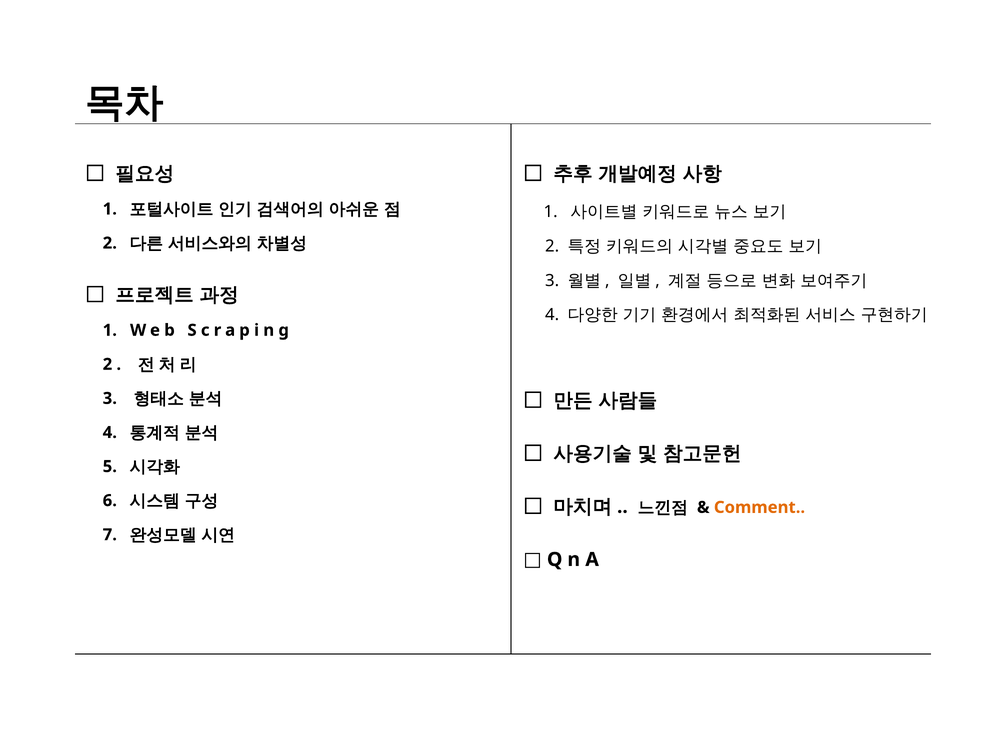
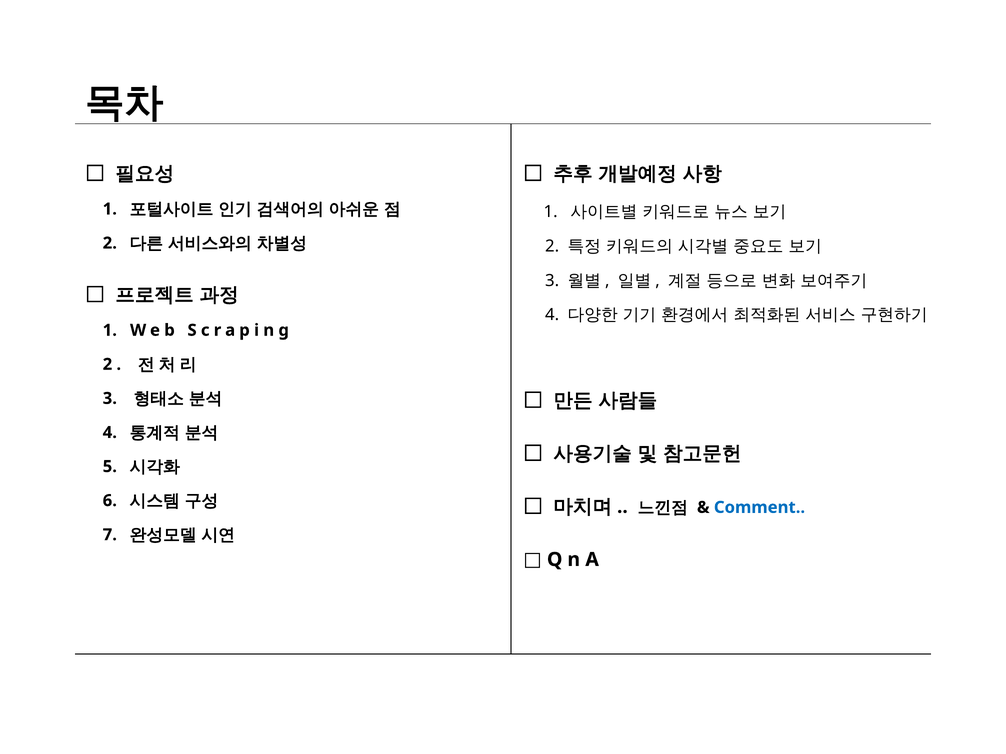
Comment colour: orange -> blue
